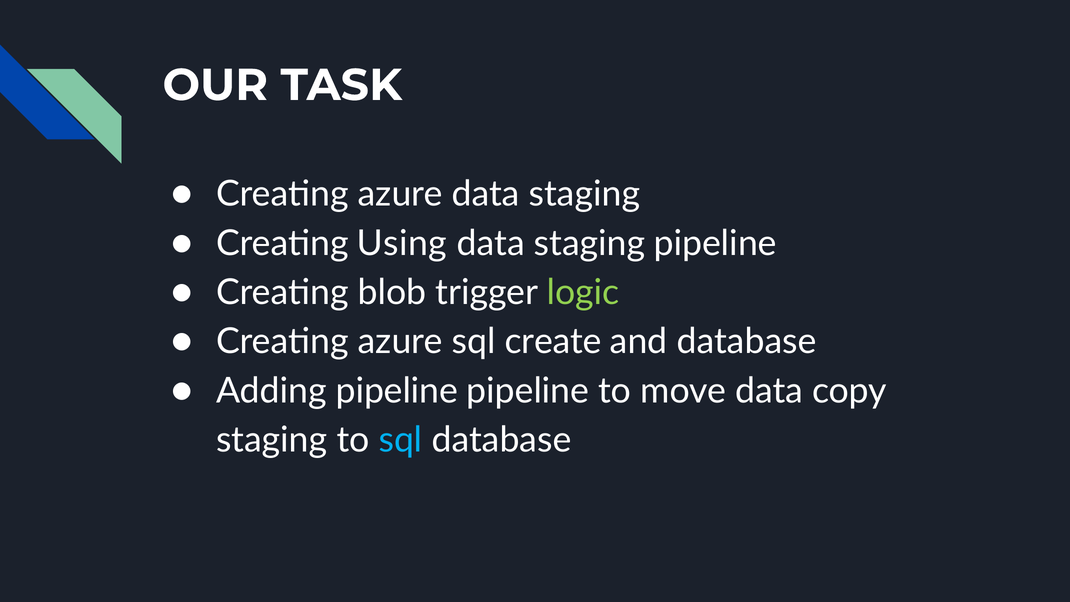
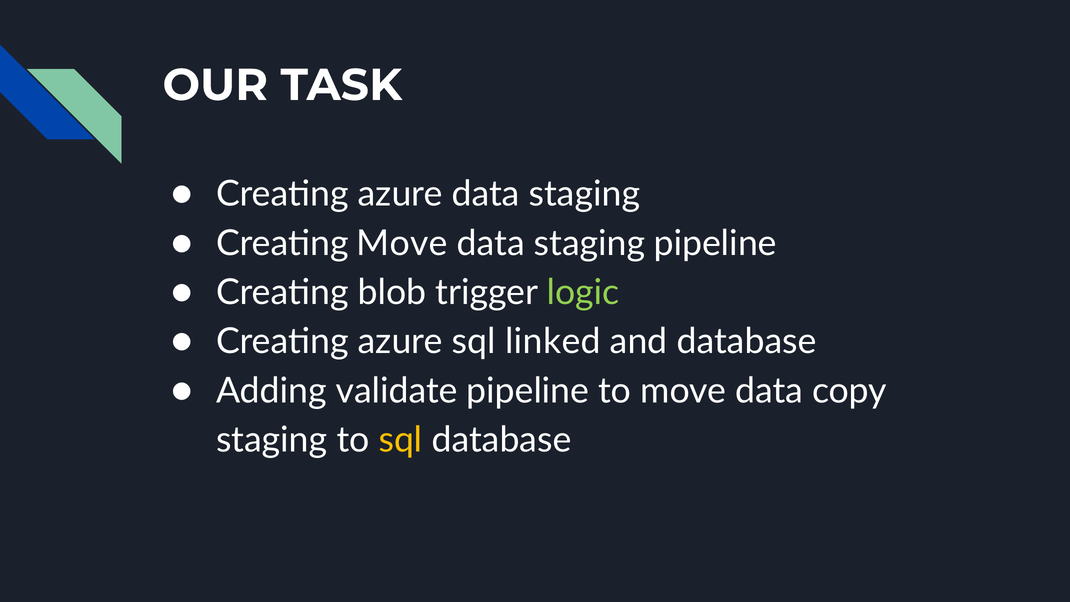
Creating Using: Using -> Move
create: create -> linked
Adding pipeline: pipeline -> validate
sql at (401, 440) colour: light blue -> yellow
